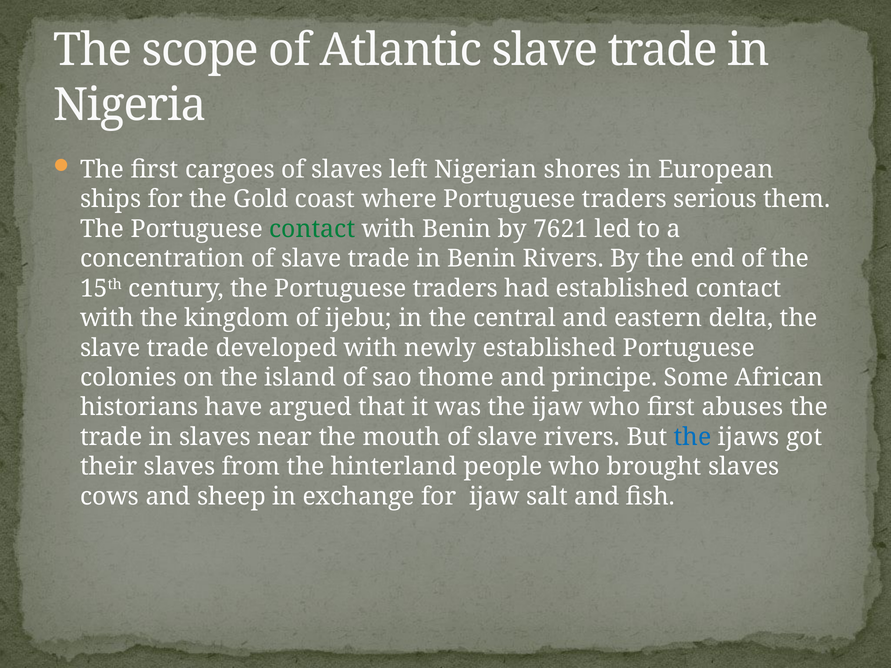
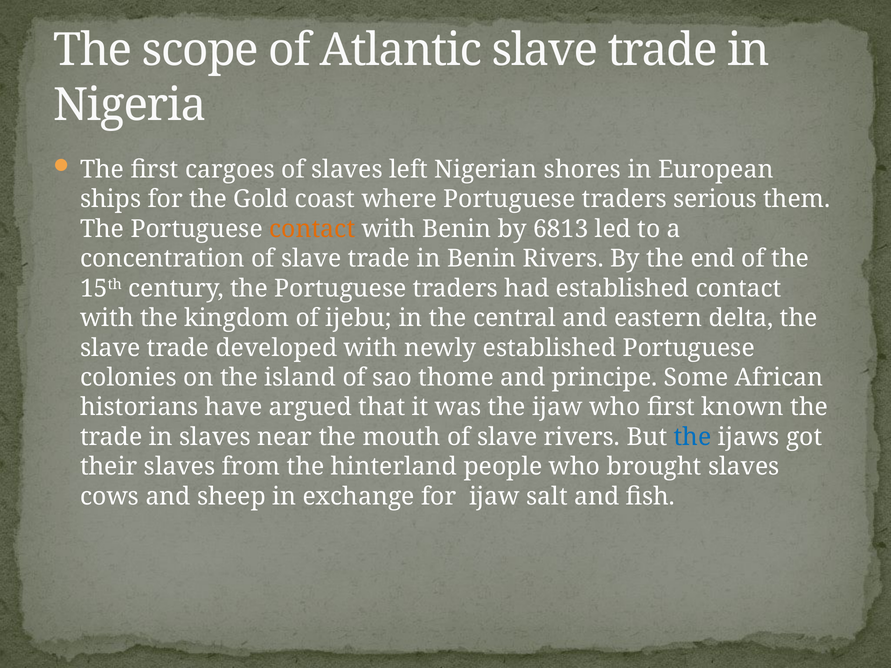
contact at (312, 229) colour: green -> orange
7621: 7621 -> 6813
abuses: abuses -> known
